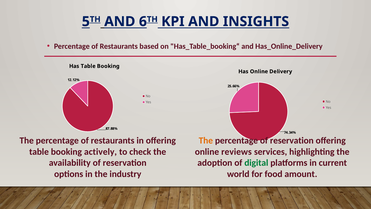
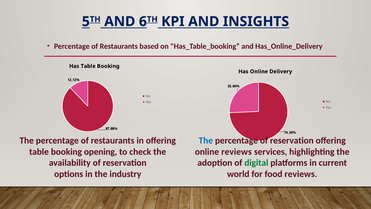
The at (206, 140) colour: orange -> blue
actively: actively -> opening
food amount: amount -> reviews
